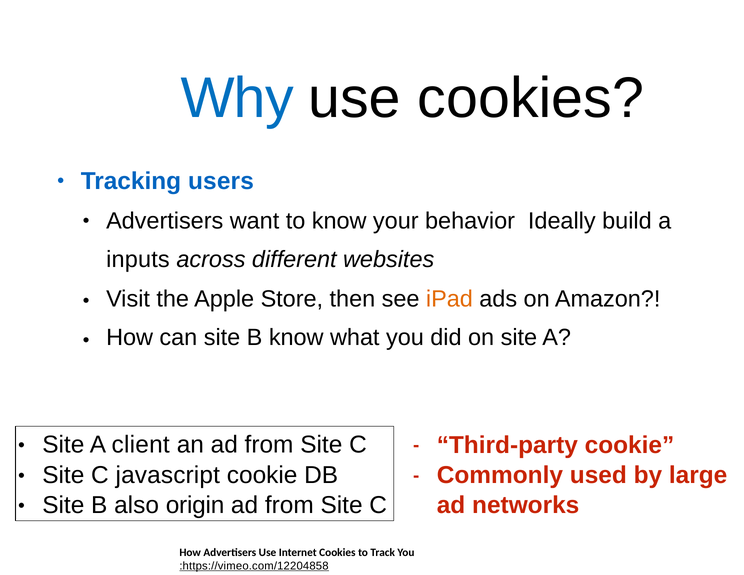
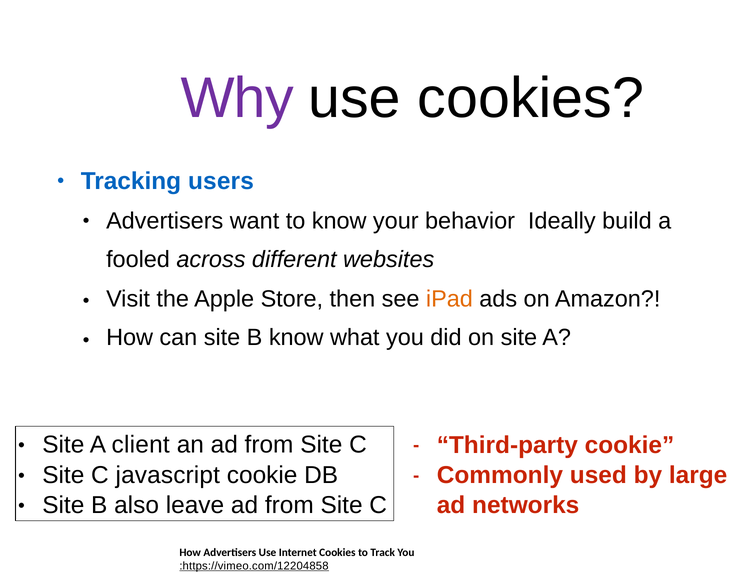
Why colour: blue -> purple
inputs: inputs -> fooled
origin: origin -> leave
